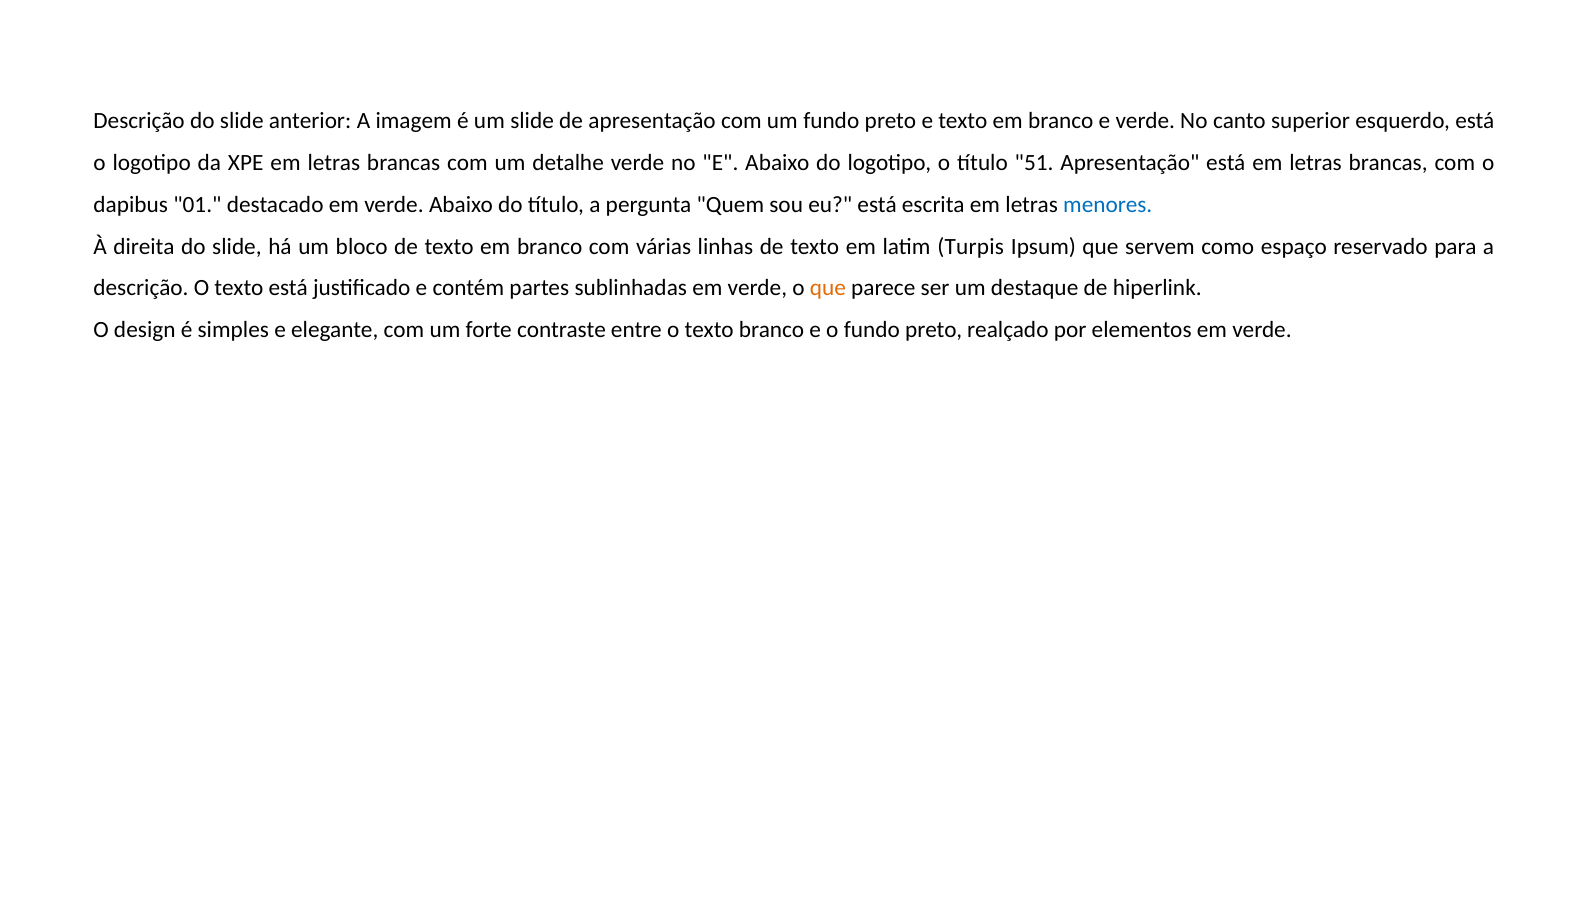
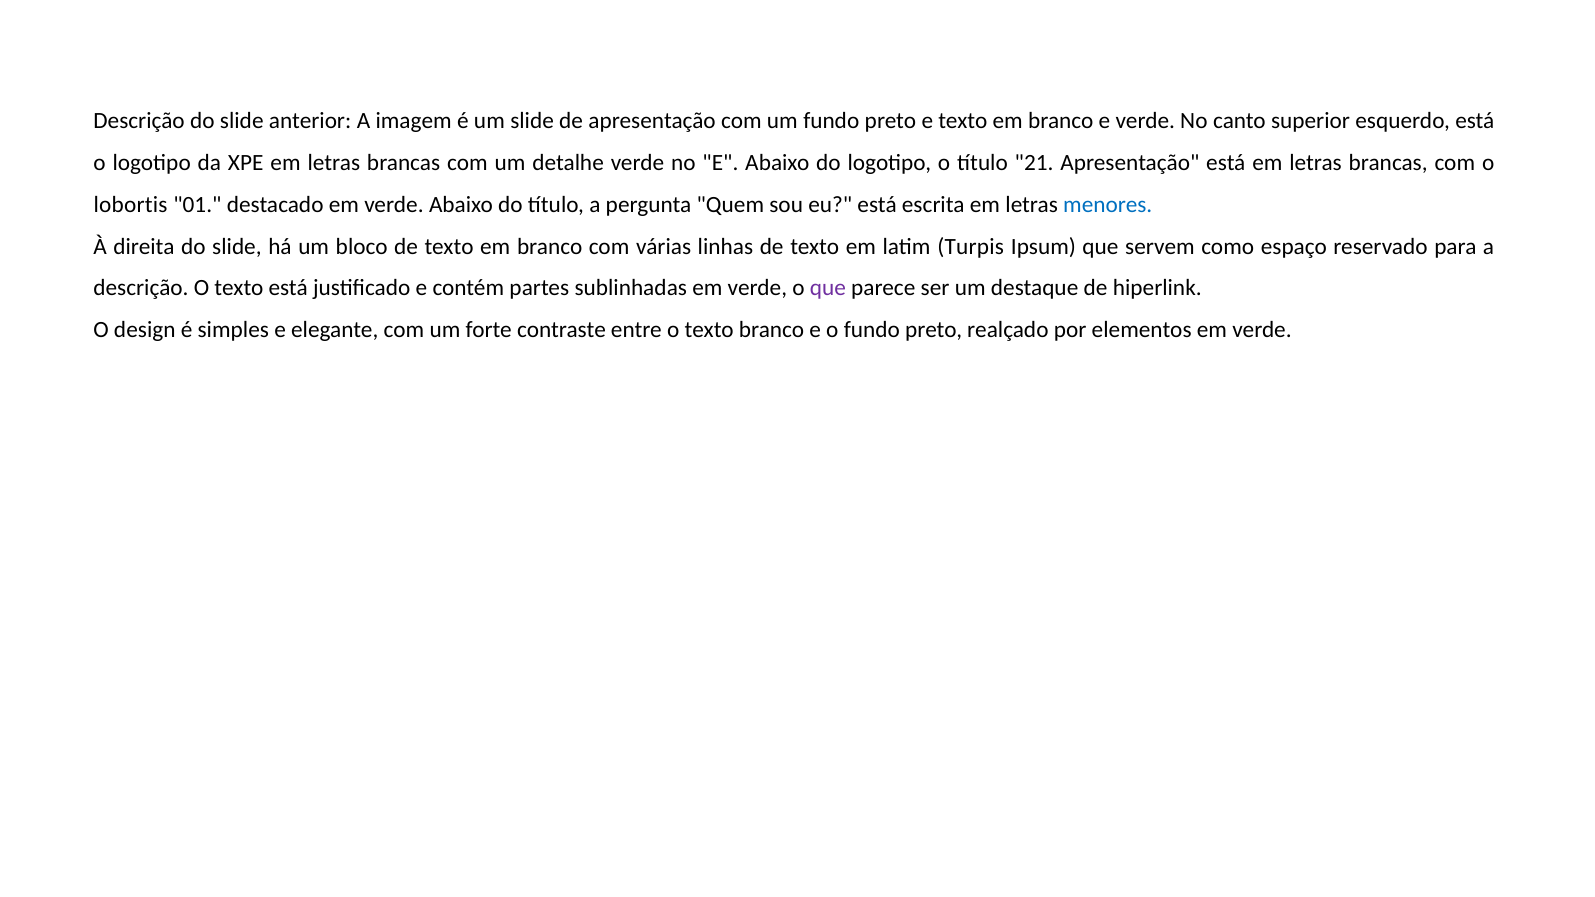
51: 51 -> 21
dapibus: dapibus -> lobortis
que at (828, 288) colour: orange -> purple
